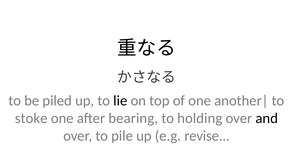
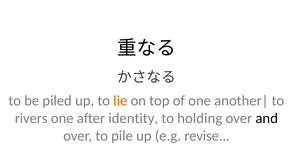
lie colour: black -> orange
stoke: stoke -> rivers
bearing: bearing -> identity
